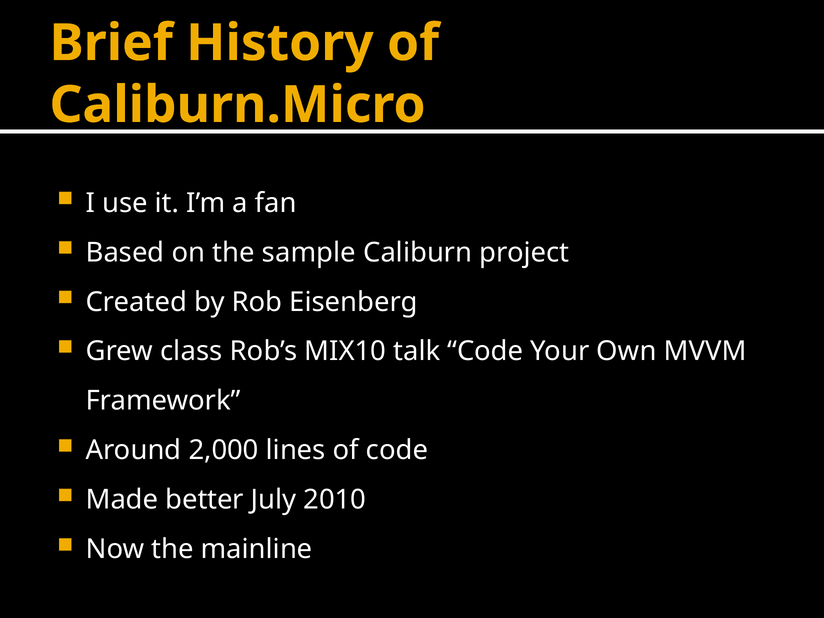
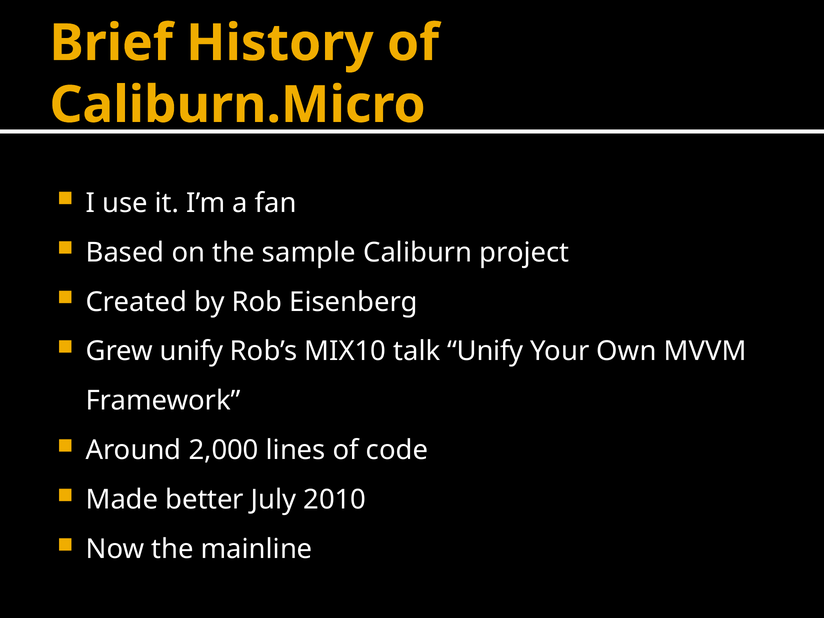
Grew class: class -> unify
talk Code: Code -> Unify
